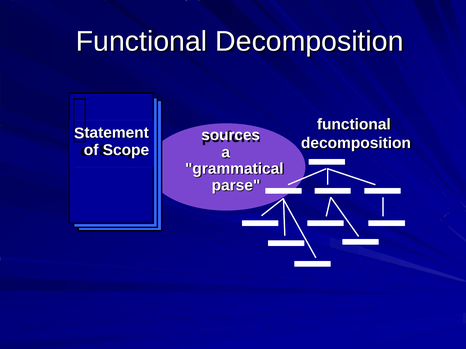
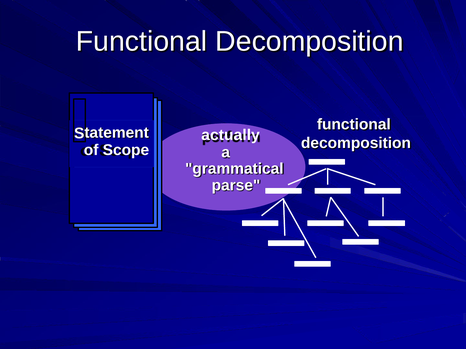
sources: sources -> actually
